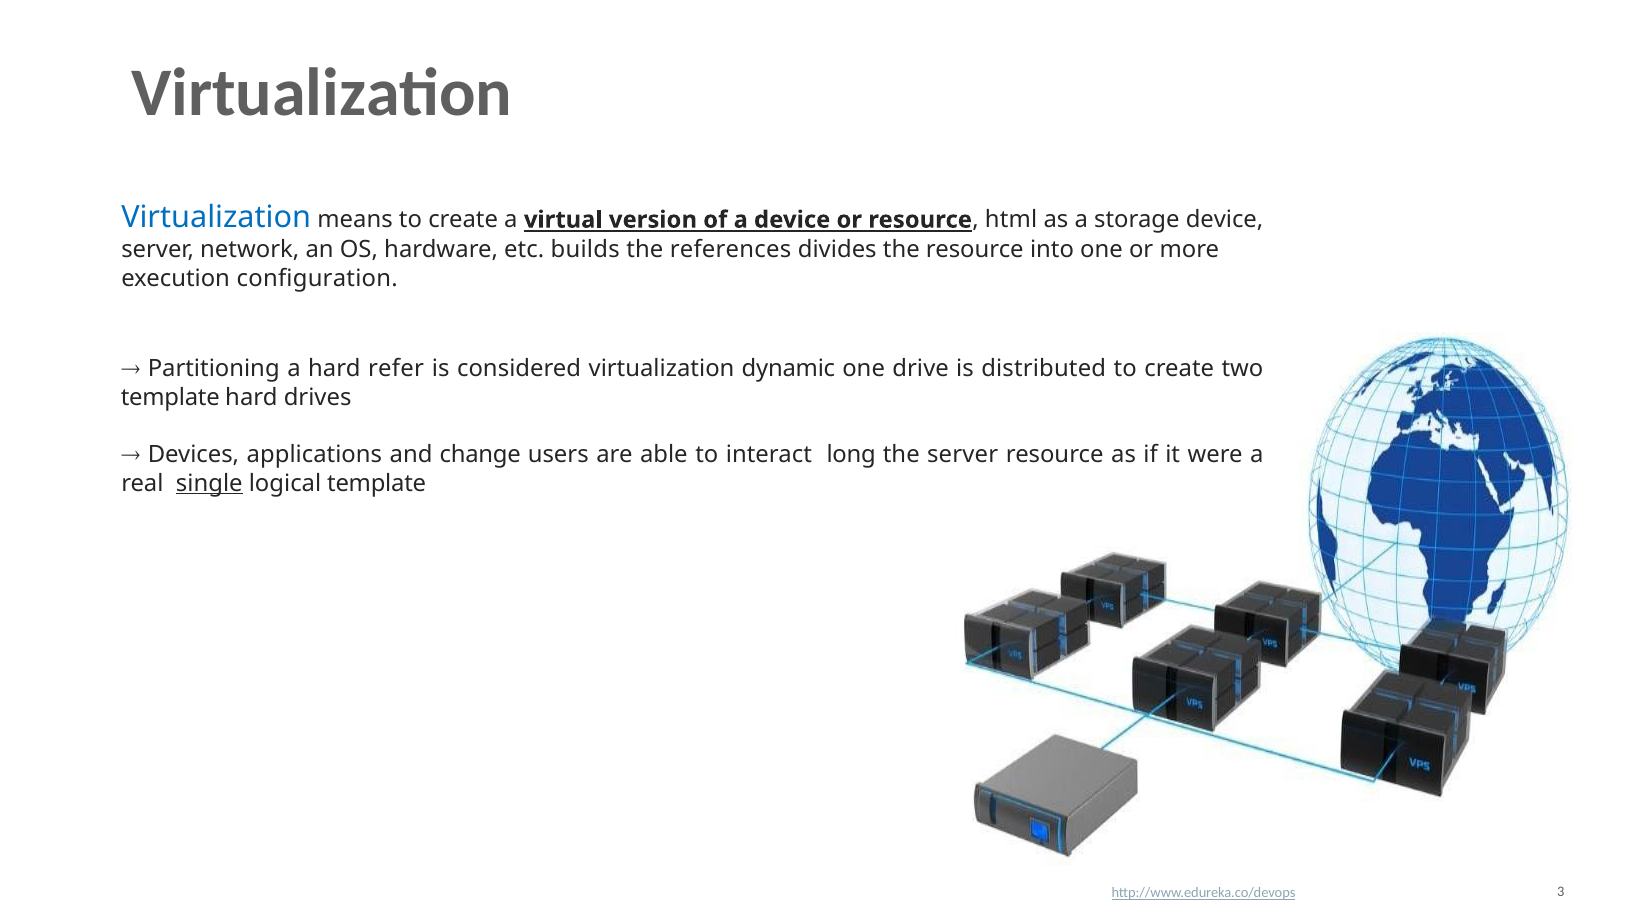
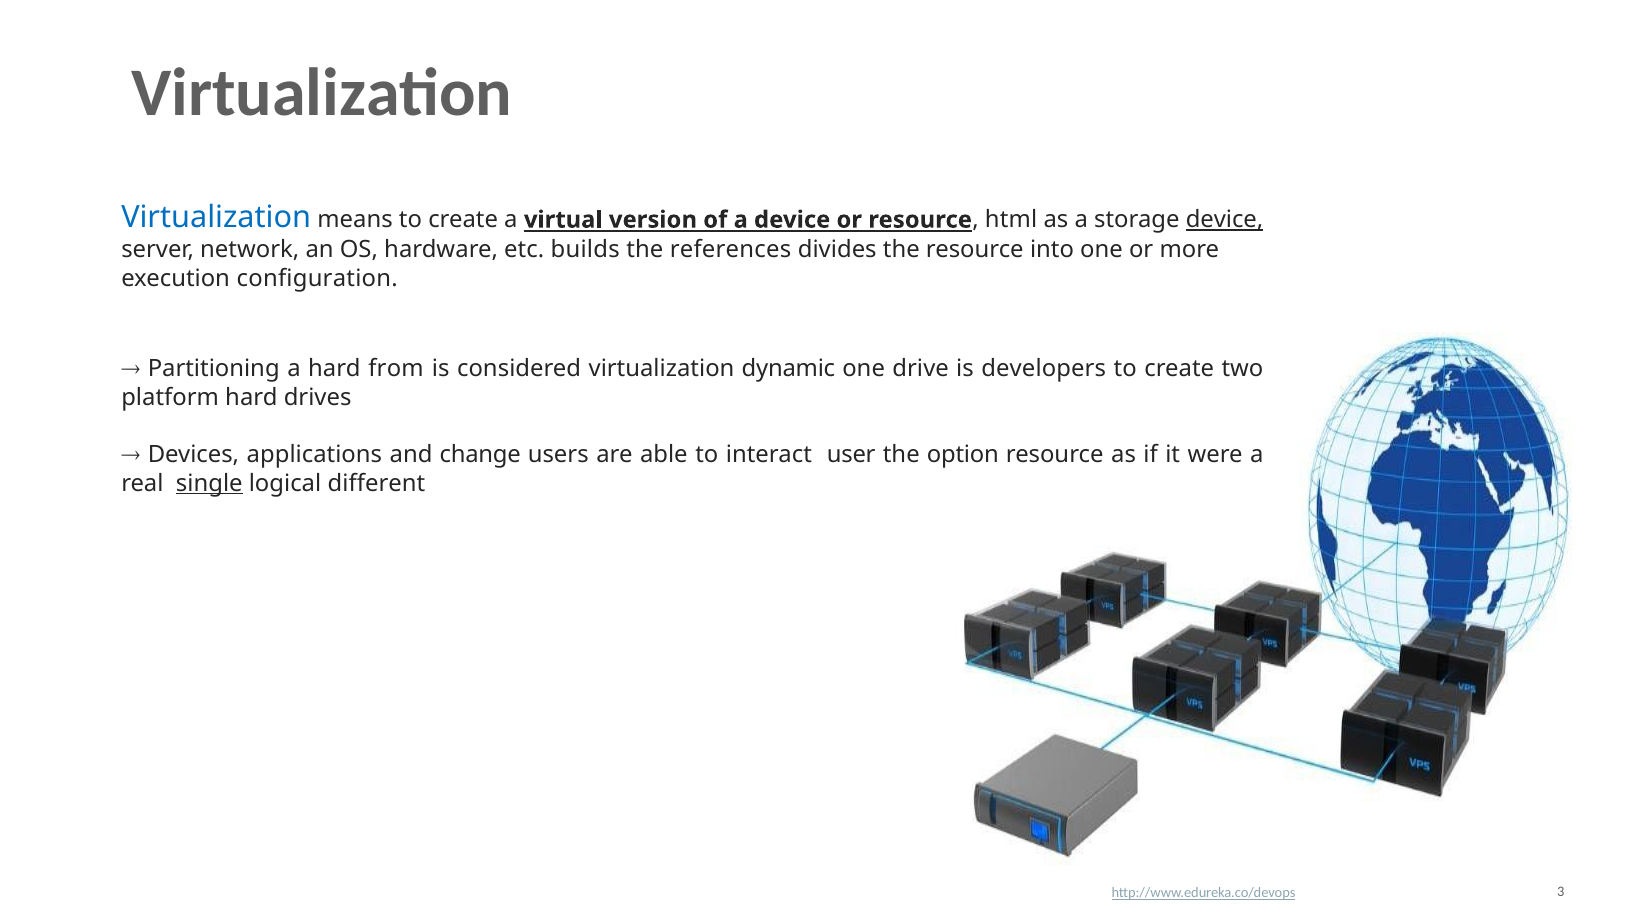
device at (1225, 220) underline: none -> present
refer: refer -> from
distributed: distributed -> developers
template at (170, 398): template -> platform
long: long -> user
the server: server -> option
logical template: template -> different
